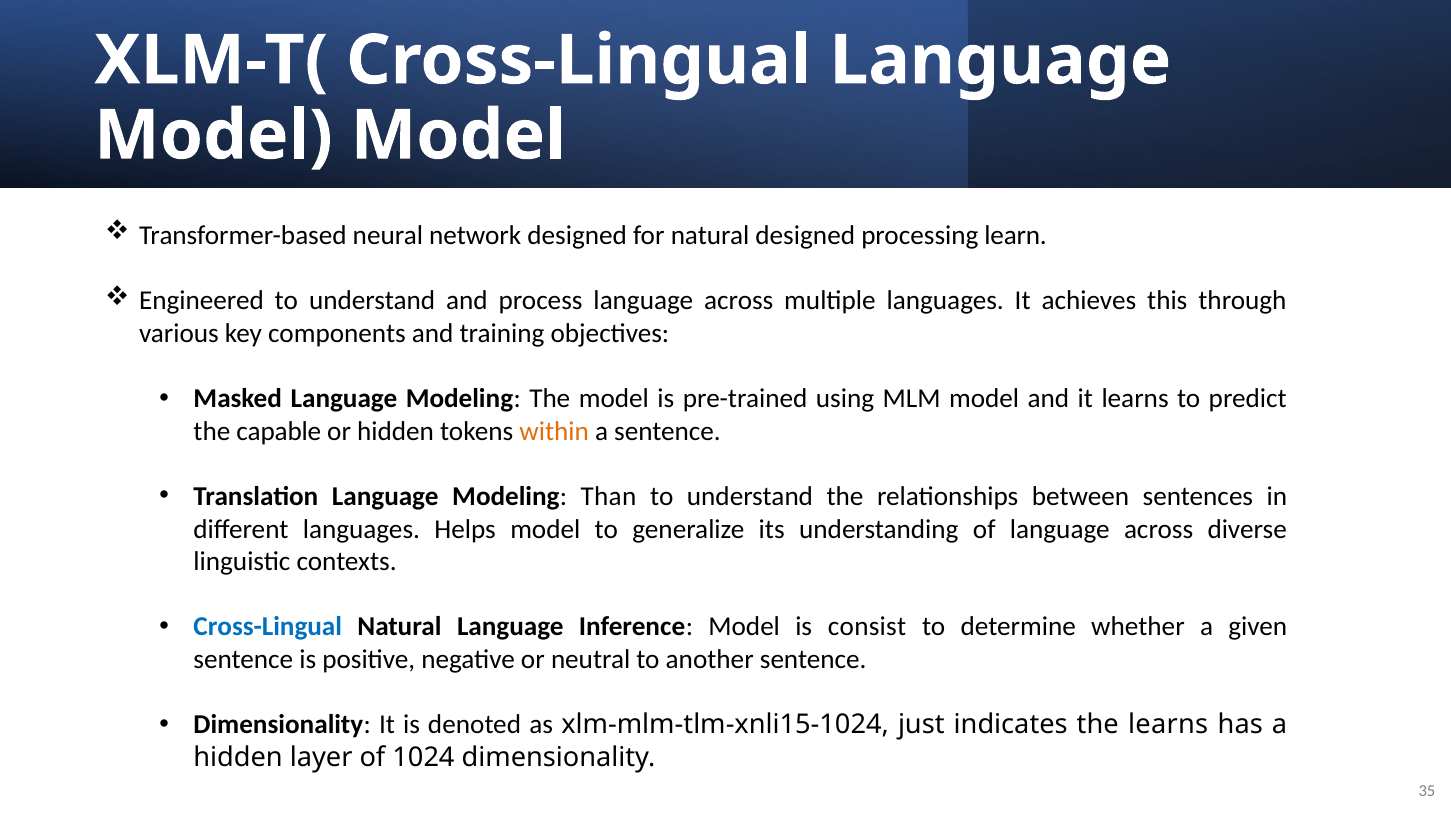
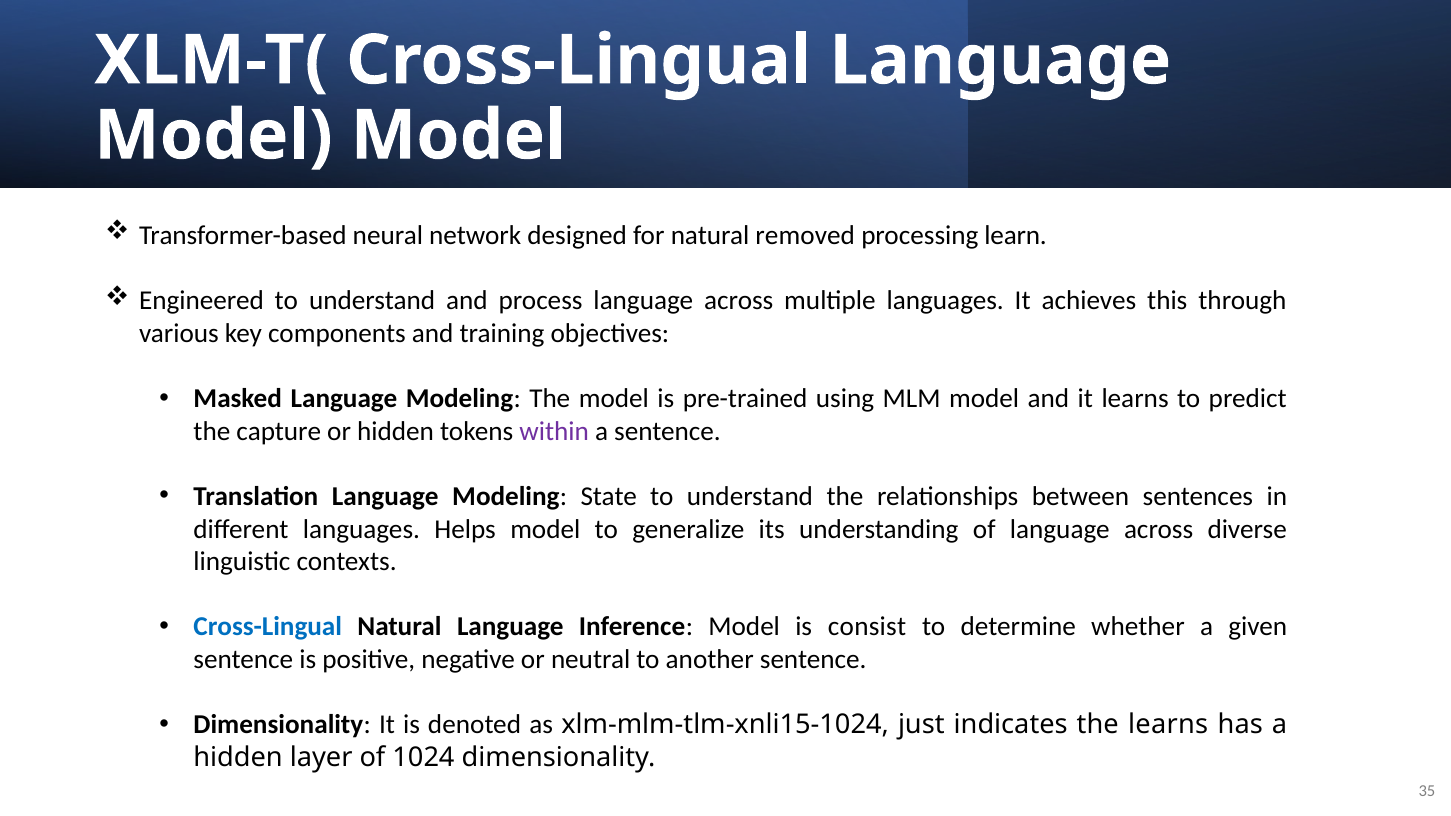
natural designed: designed -> removed
capable: capable -> capture
within colour: orange -> purple
Than: Than -> State
